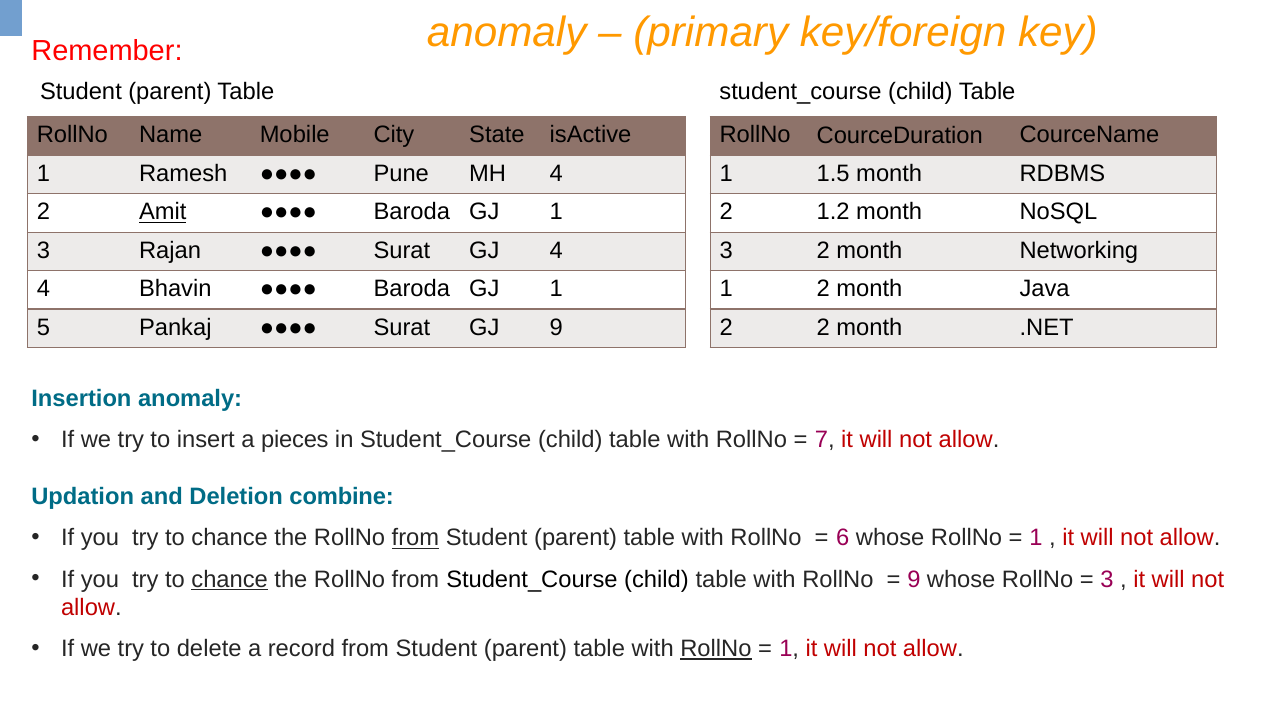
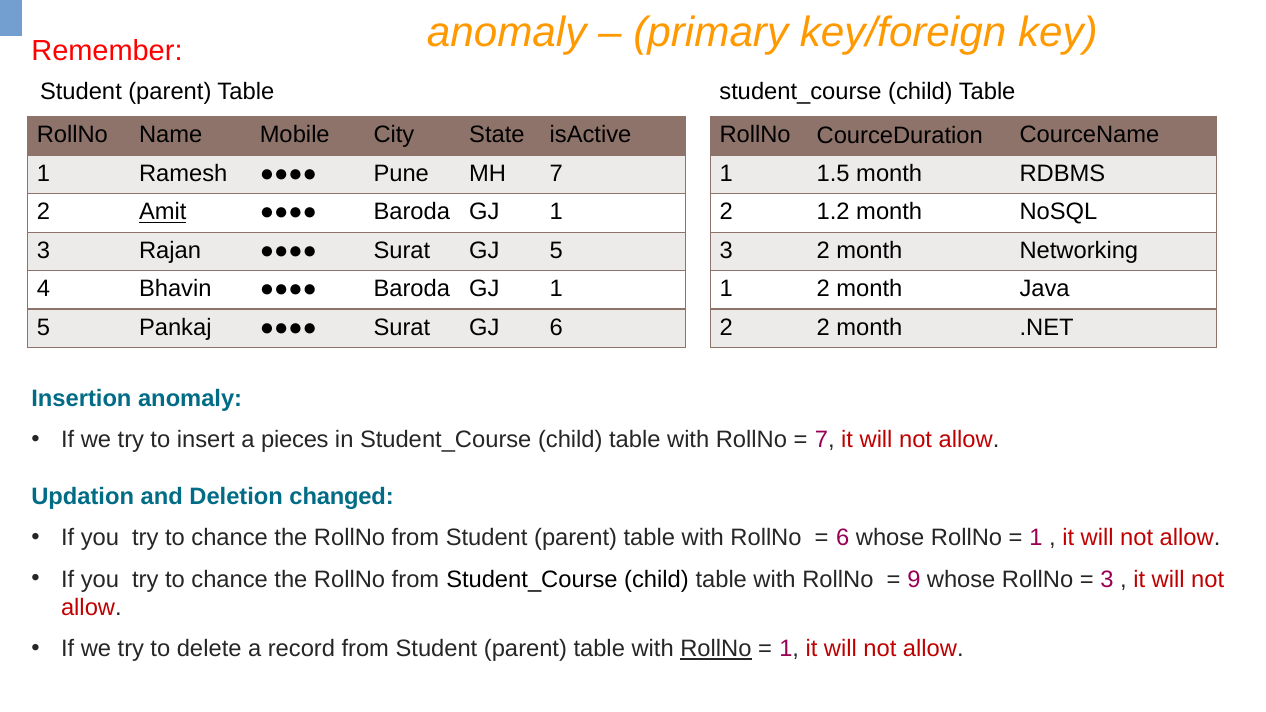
MH 4: 4 -> 7
GJ 4: 4 -> 5
GJ 9: 9 -> 6
combine: combine -> changed
from at (415, 538) underline: present -> none
chance at (230, 579) underline: present -> none
